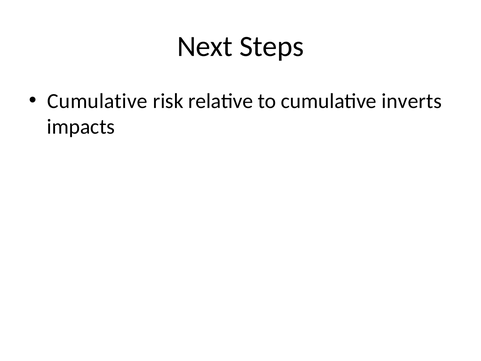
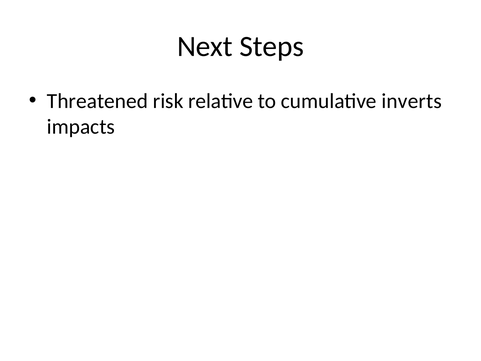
Cumulative at (97, 101): Cumulative -> Threatened
